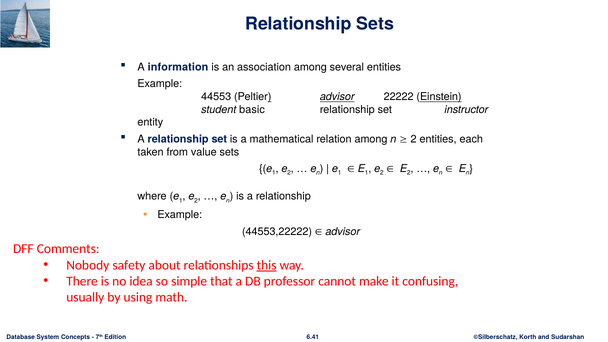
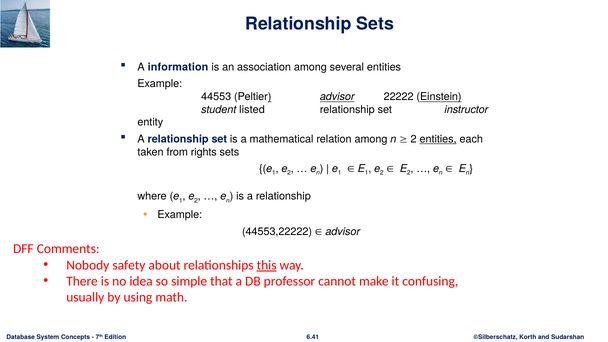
basic: basic -> listed
entities at (438, 139) underline: none -> present
value: value -> rights
